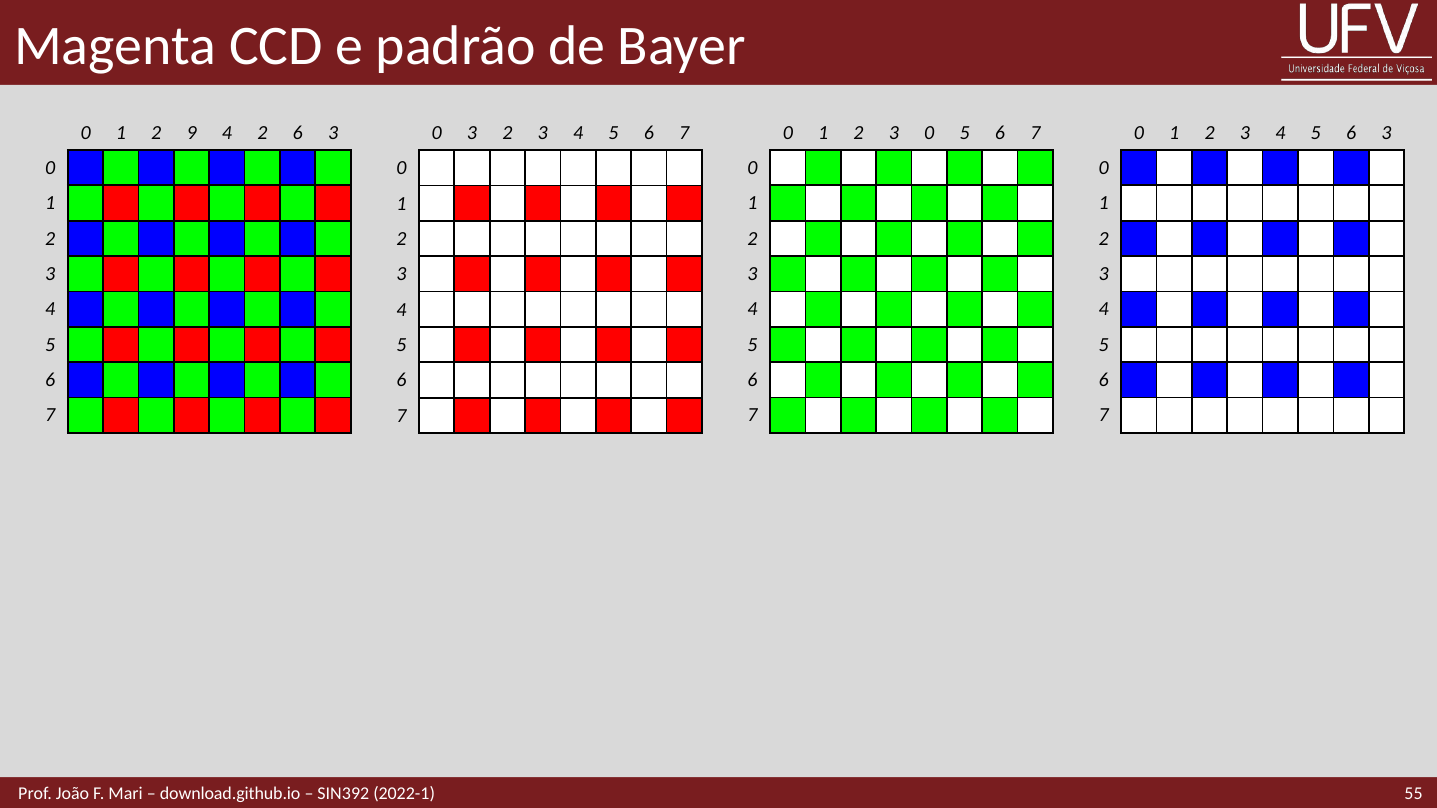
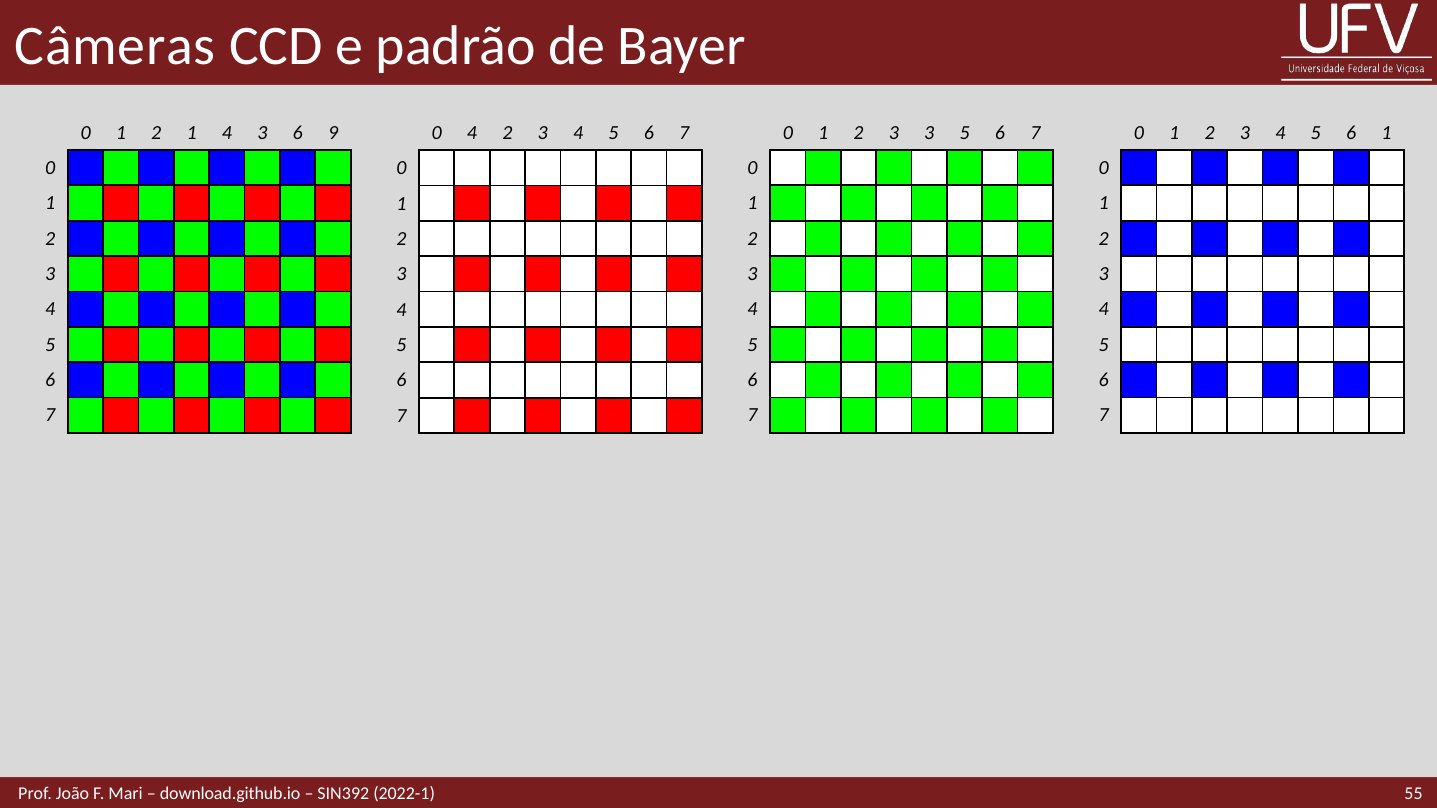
Magenta: Magenta -> Câmeras
2 9: 9 -> 1
4 2: 2 -> 3
3 at (333, 133): 3 -> 9
0 3: 3 -> 4
2 3 0: 0 -> 3
5 6 3: 3 -> 1
